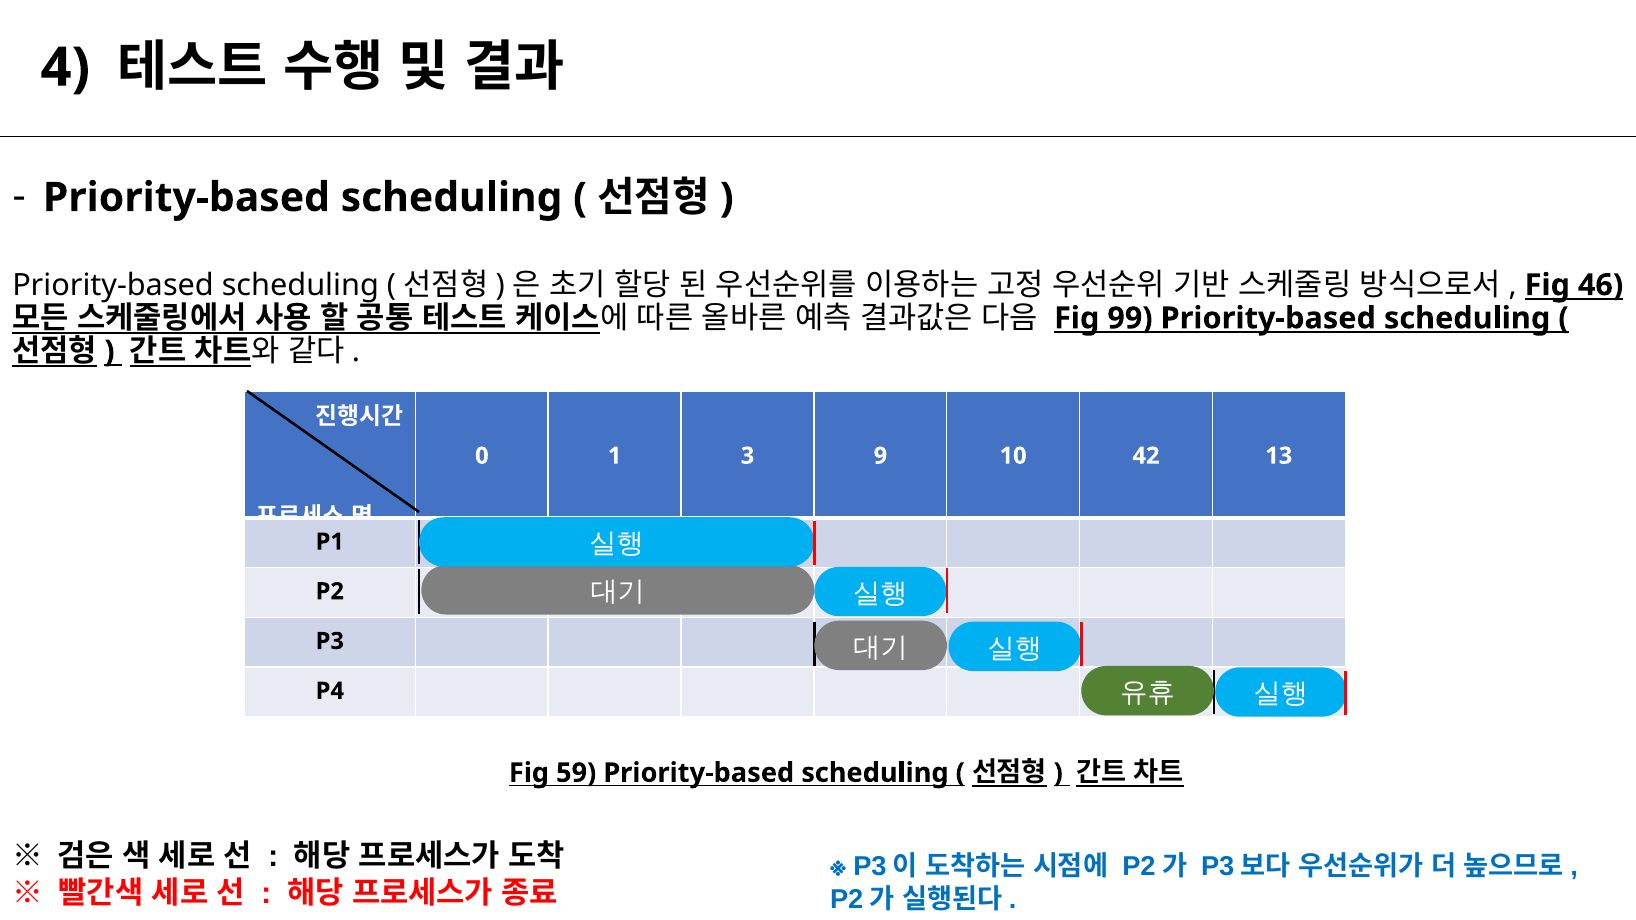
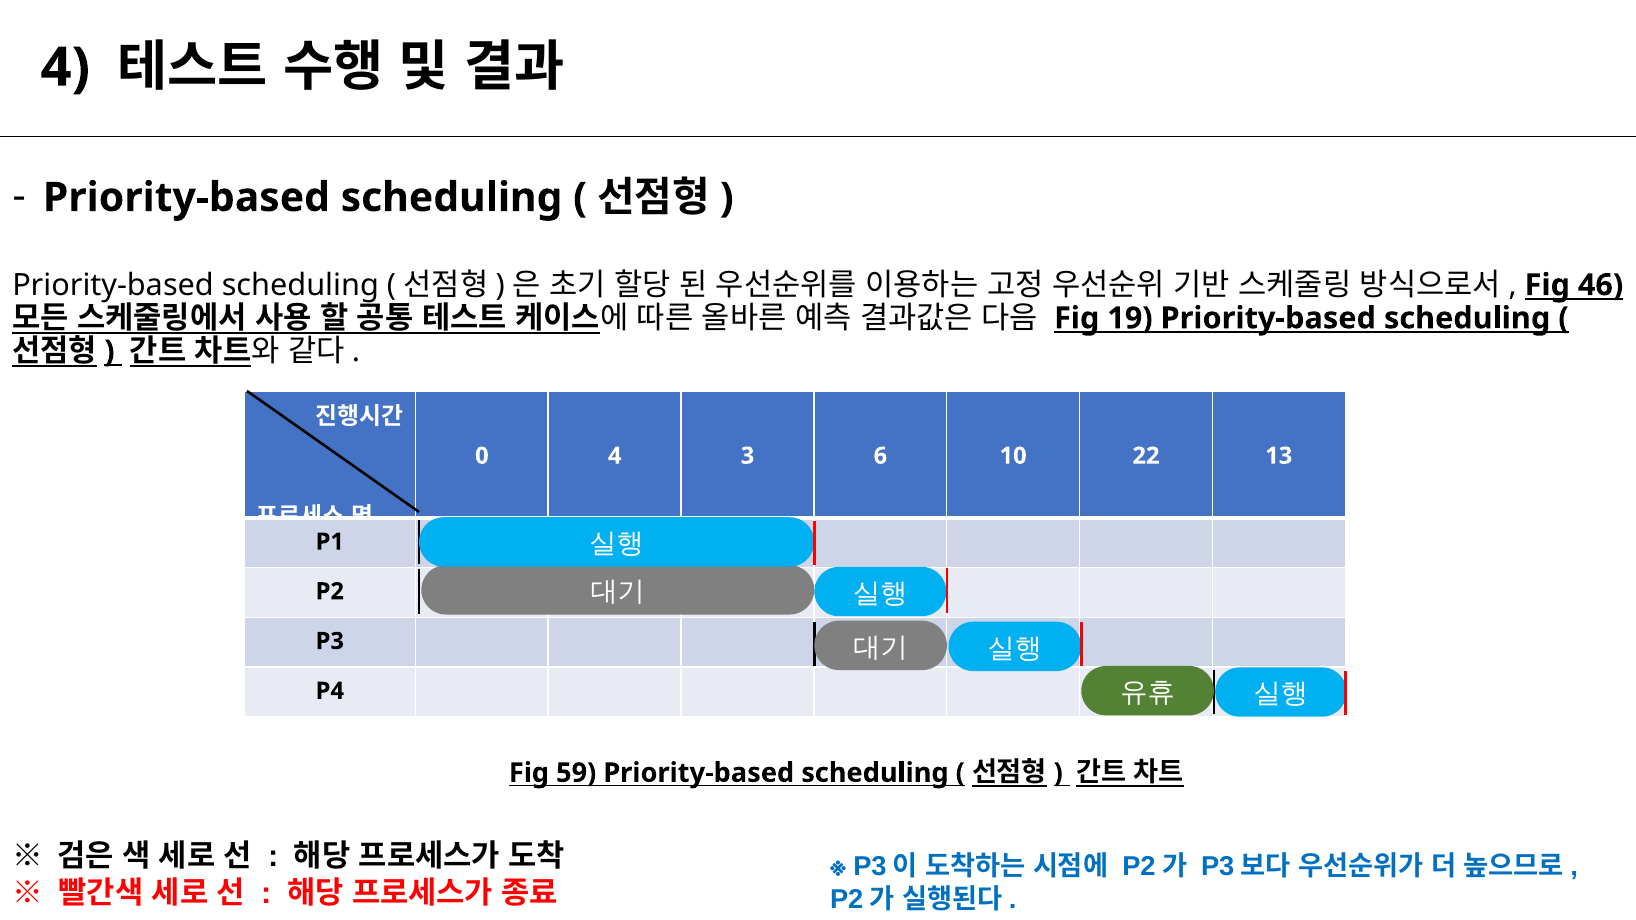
99: 99 -> 19
0 1: 1 -> 4
9: 9 -> 6
42: 42 -> 22
